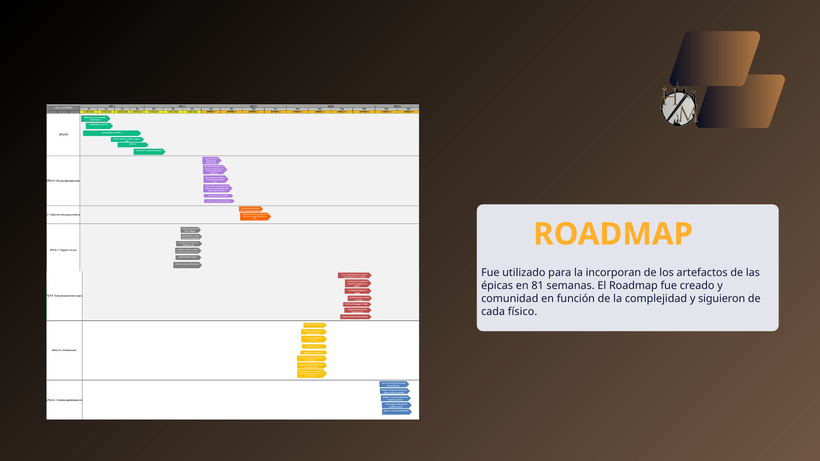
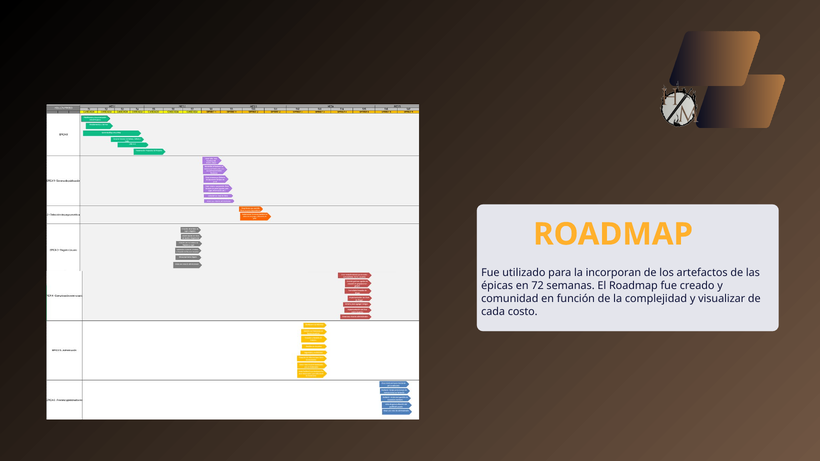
81: 81 -> 72
siguieron: siguieron -> visualizar
físico: físico -> costo
